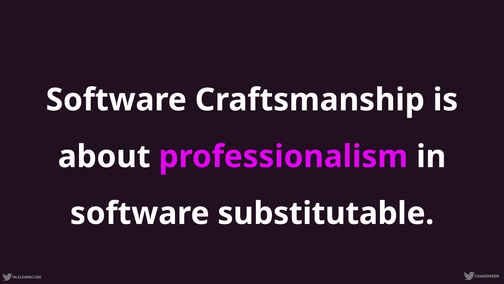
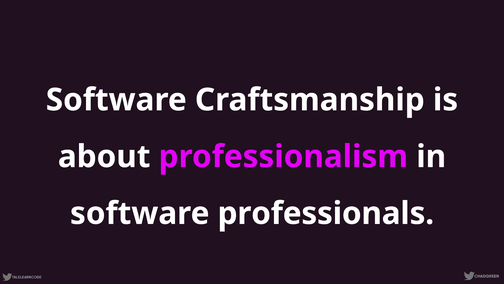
substitutable: substitutable -> professionals
